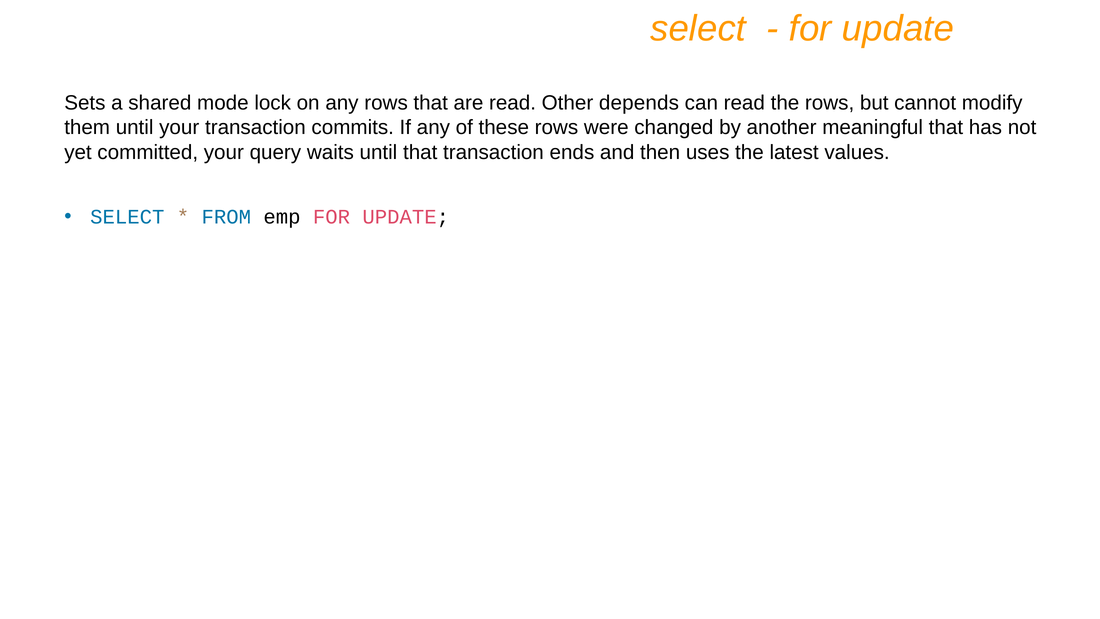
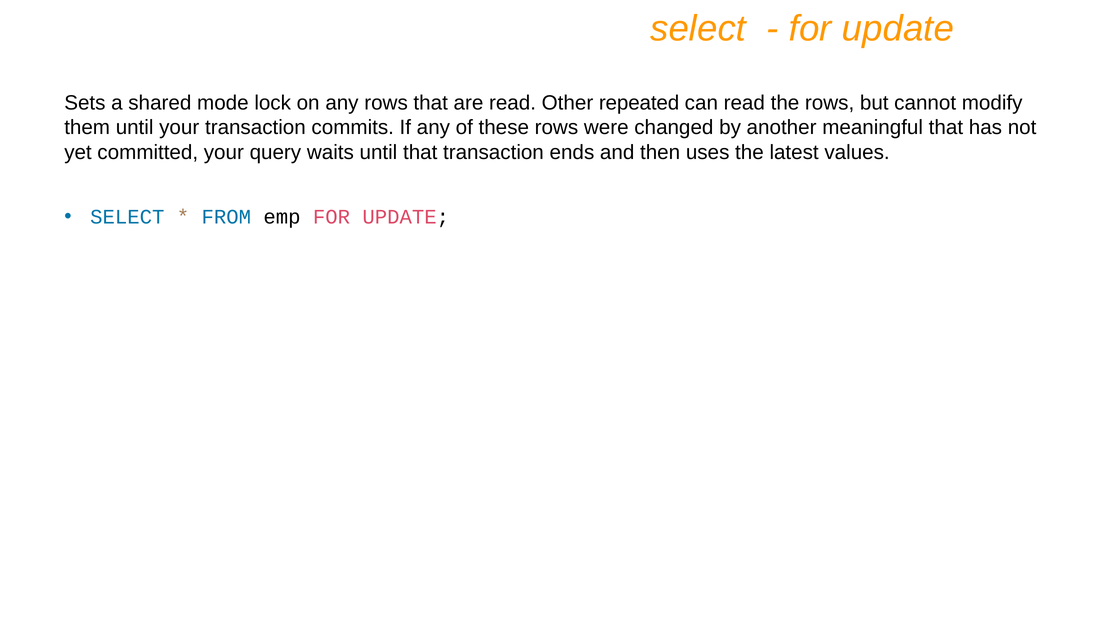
depends: depends -> repeated
